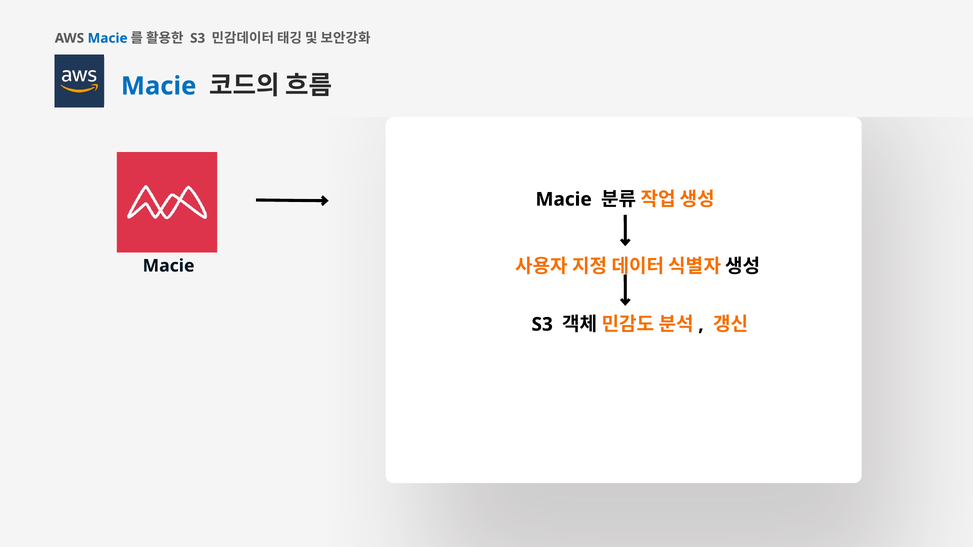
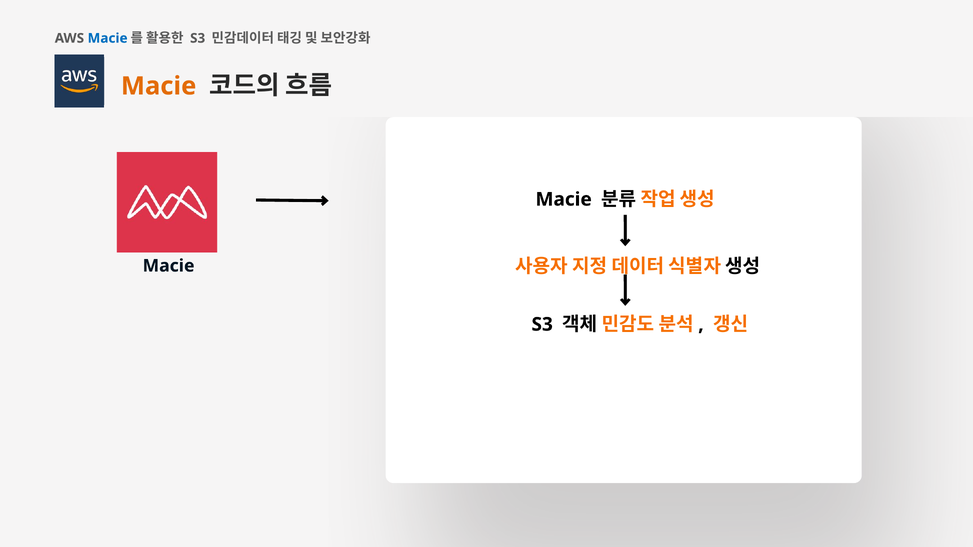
Macie at (159, 86) colour: blue -> orange
